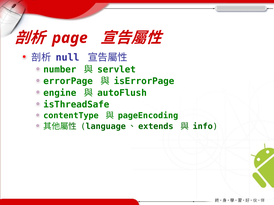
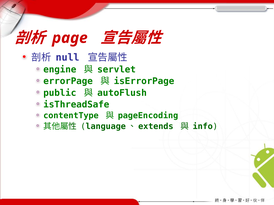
number: number -> engine
engine: engine -> public
